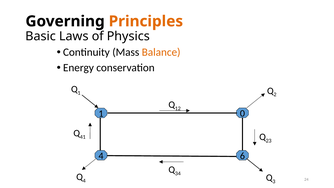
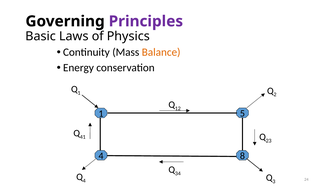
Principles colour: orange -> purple
0: 0 -> 5
6: 6 -> 8
